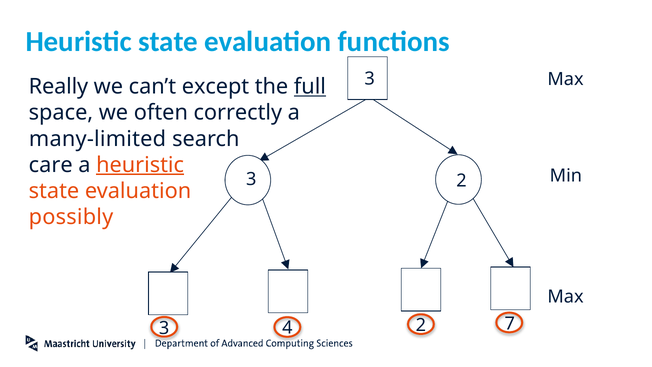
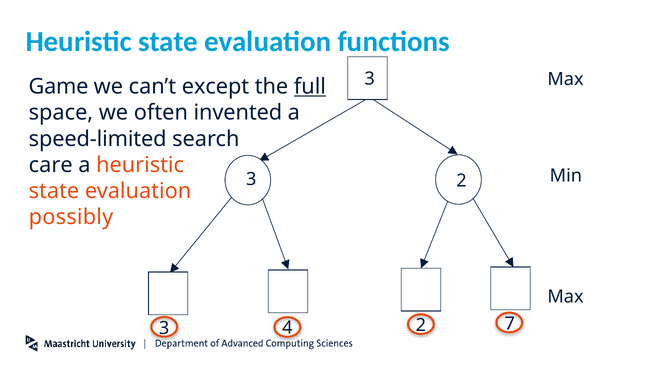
Really: Really -> Game
correctly: correctly -> invented
many-limited: many-limited -> speed-limited
heuristic at (140, 165) underline: present -> none
